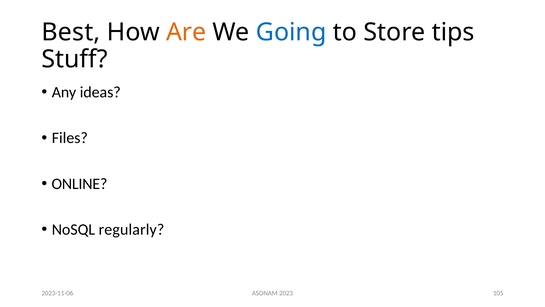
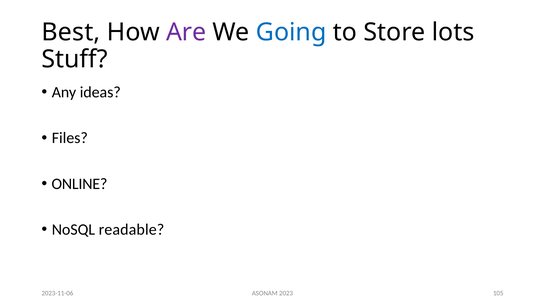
Are colour: orange -> purple
tips: tips -> lots
regularly: regularly -> readable
